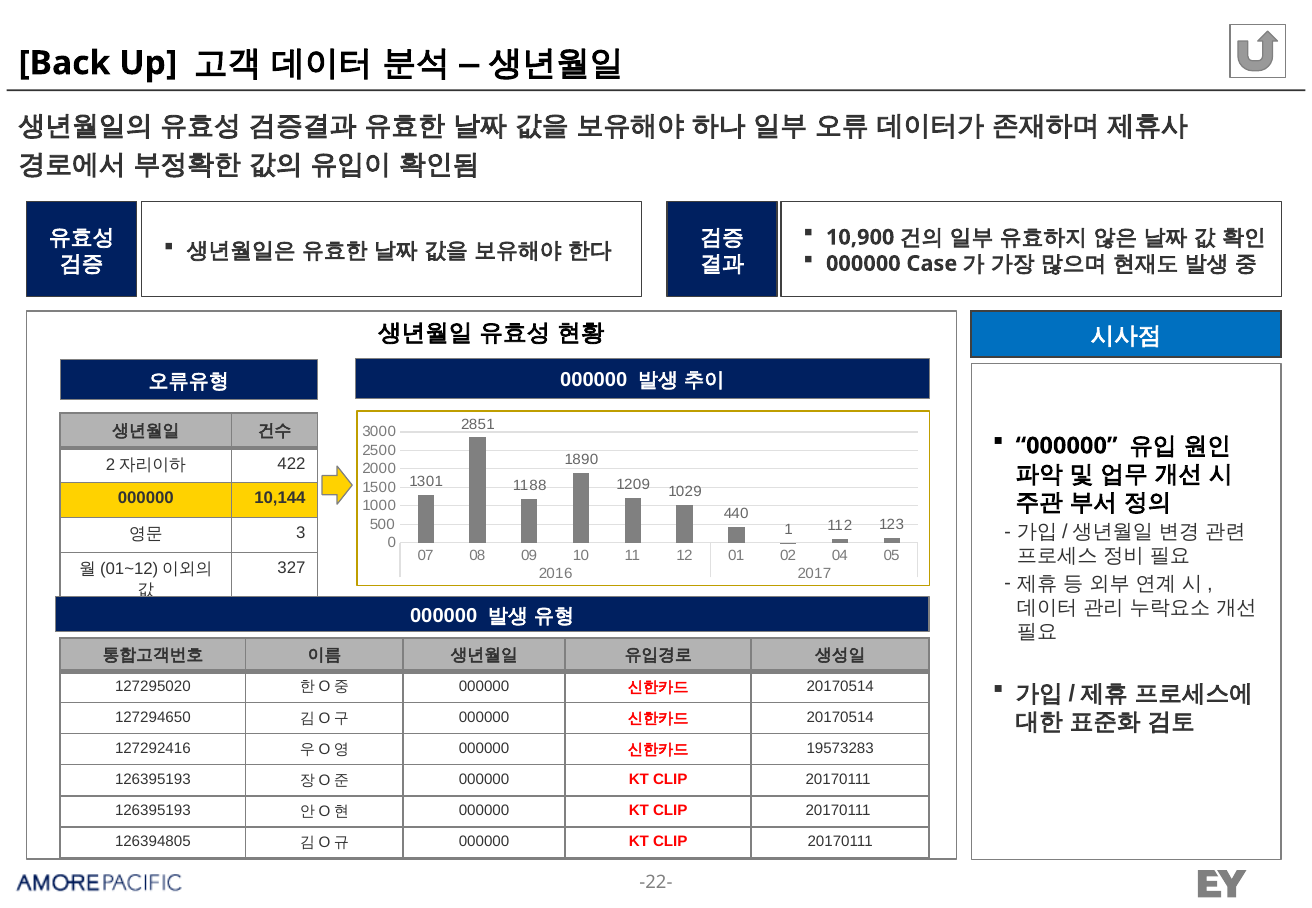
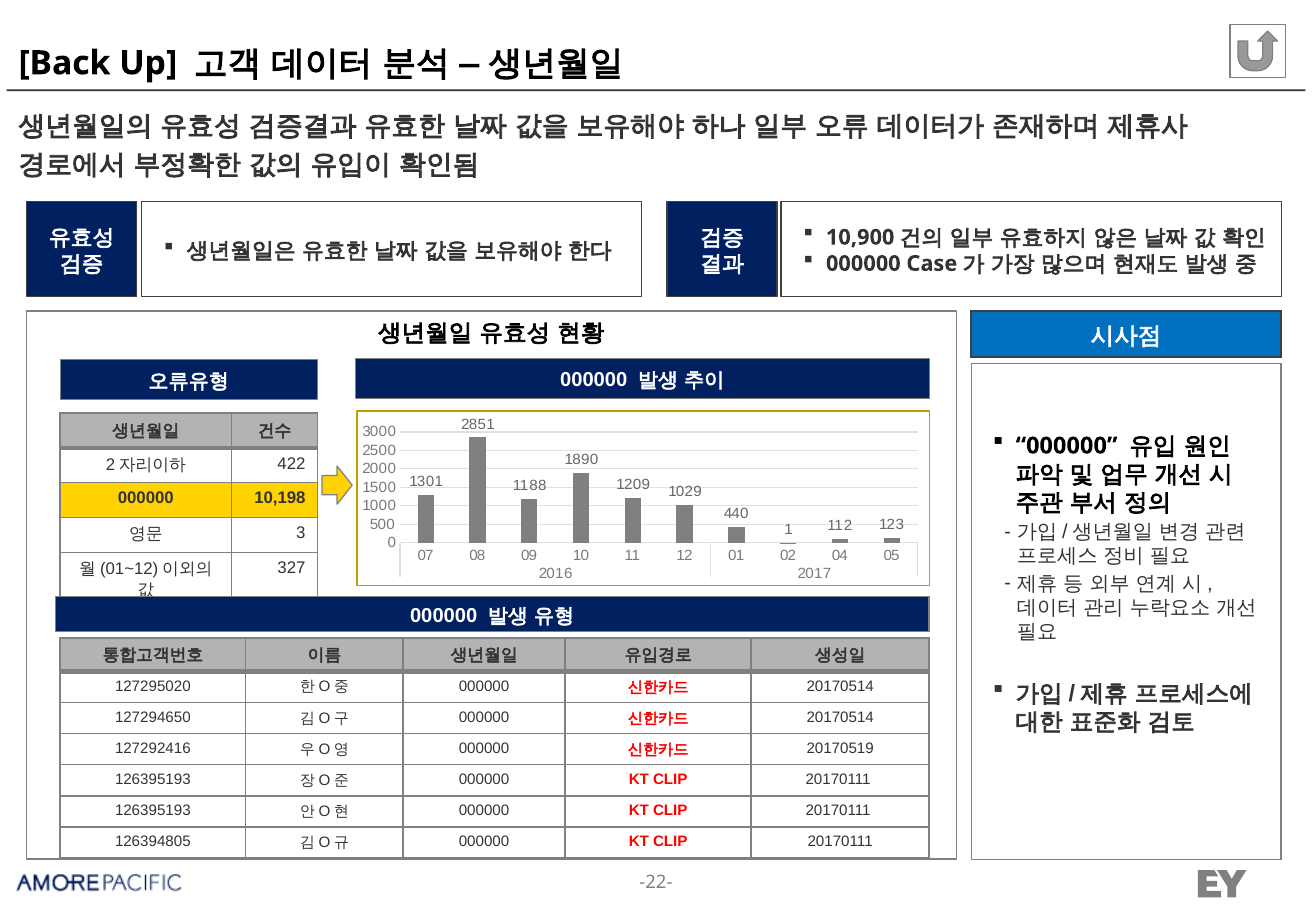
10,144: 10,144 -> 10,198
19573283: 19573283 -> 20170519
